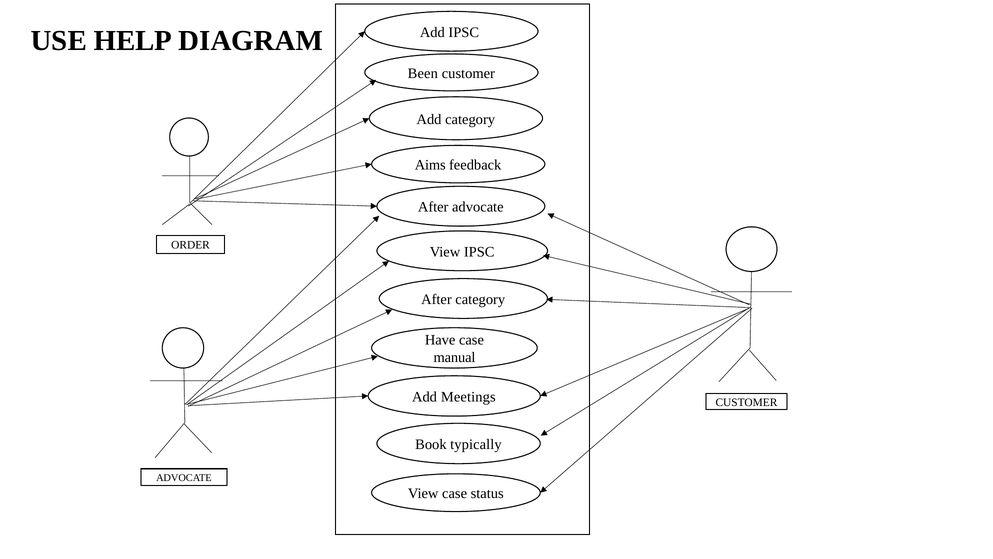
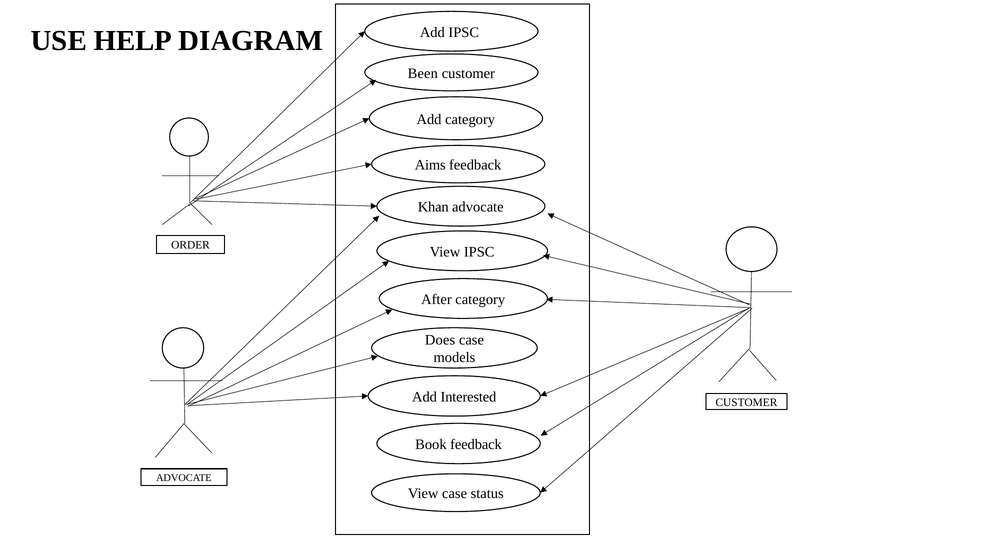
After at (433, 207): After -> Khan
Have: Have -> Does
manual: manual -> models
Meetings: Meetings -> Interested
Book typically: typically -> feedback
